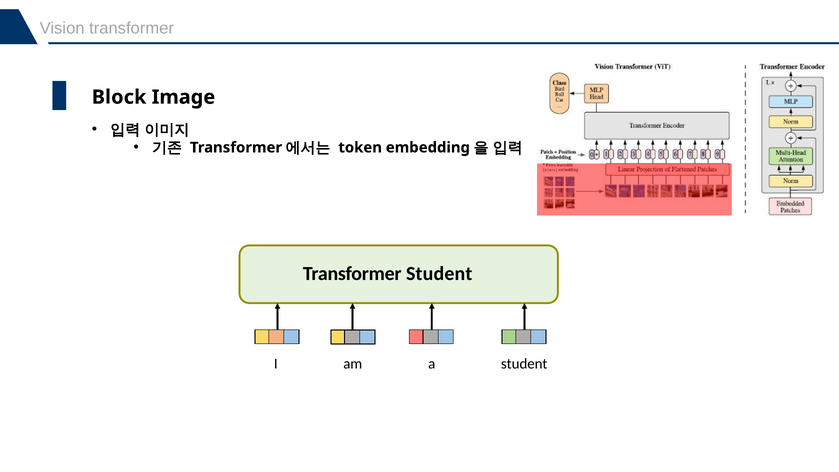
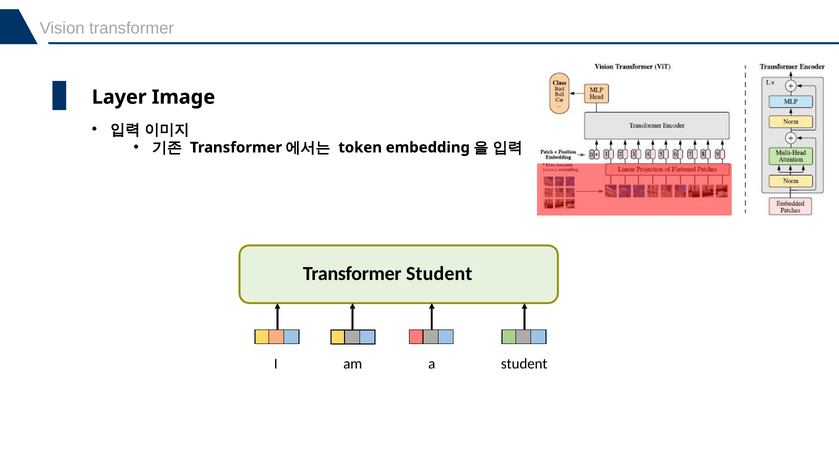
Block: Block -> Layer
